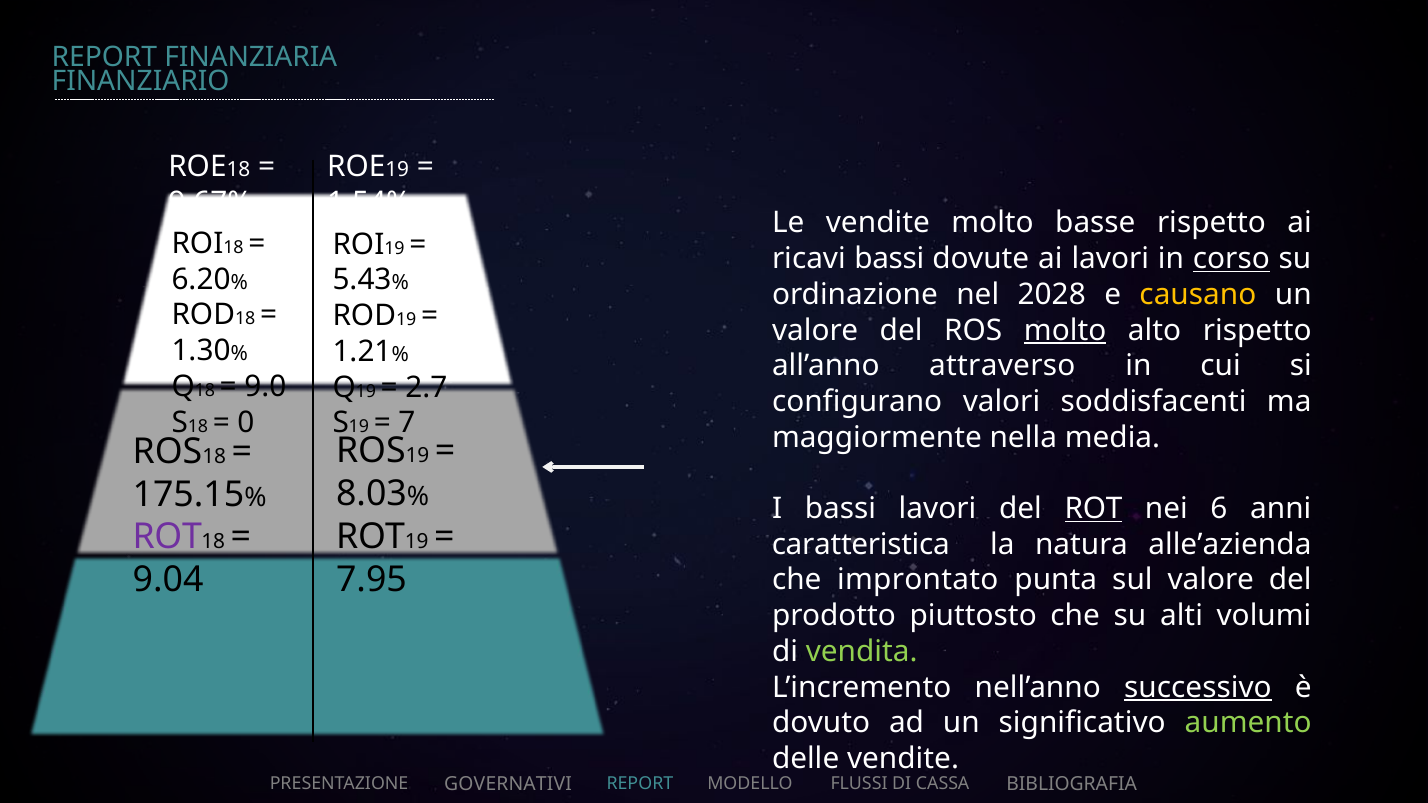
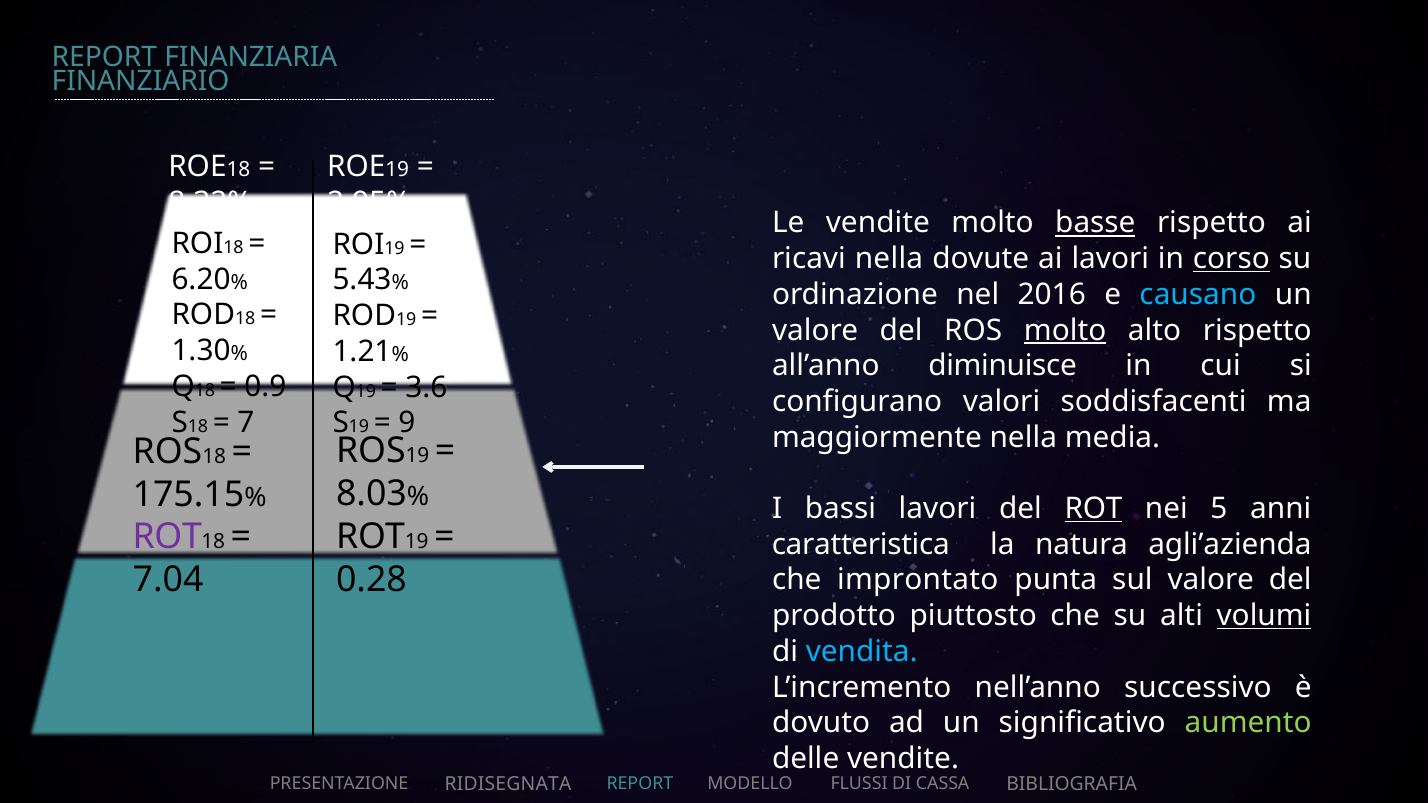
9.67%: 9.67% -> 8.32%
1.54%: 1.54% -> 2.95%
basse underline: none -> present
ricavi bassi: bassi -> nella
2028: 2028 -> 2016
causano colour: yellow -> light blue
attraverso: attraverso -> diminuisce
9.0: 9.0 -> 0.9
2.7: 2.7 -> 3.6
0: 0 -> 7
7: 7 -> 9
6: 6 -> 5
alle’azienda: alle’azienda -> agli’azienda
7.95: 7.95 -> 0.28
9.04: 9.04 -> 7.04
volumi underline: none -> present
vendita colour: light green -> light blue
successivo underline: present -> none
GOVERNATIVI: GOVERNATIVI -> RIDISEGNATA
